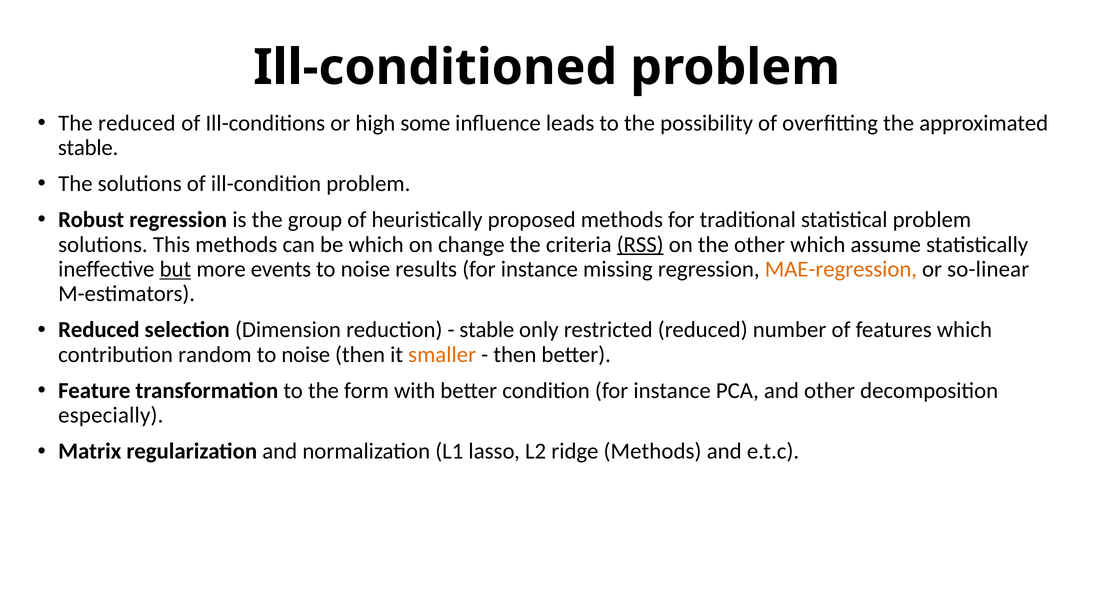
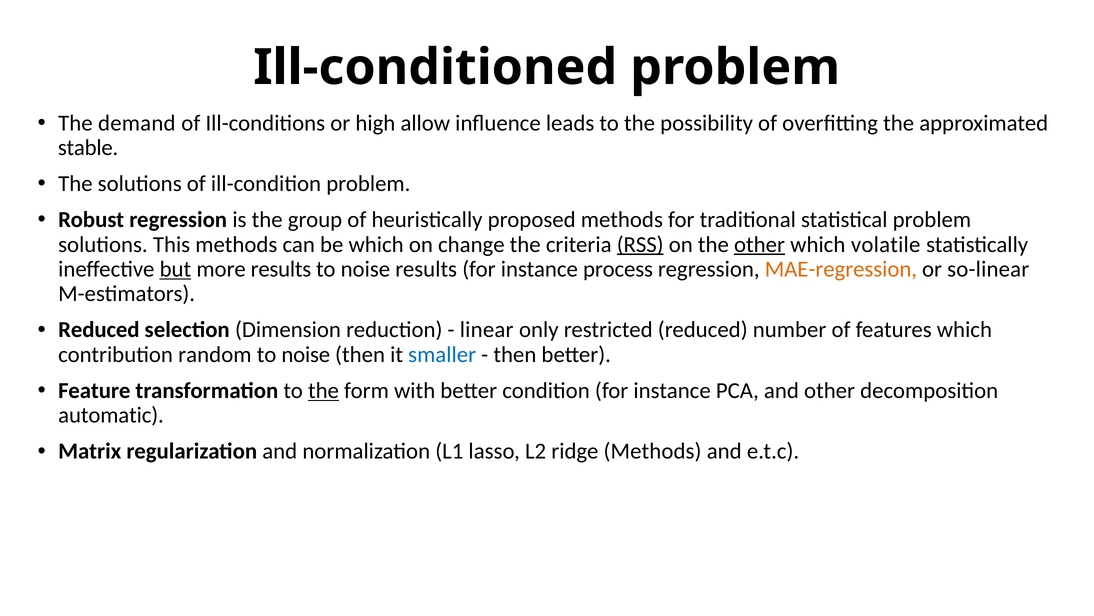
The reduced: reduced -> demand
some: some -> allow
other at (760, 244) underline: none -> present
assume: assume -> volatile
more events: events -> results
missing: missing -> process
stable at (487, 330): stable -> linear
smaller colour: orange -> blue
the at (323, 390) underline: none -> present
especially: especially -> automatic
